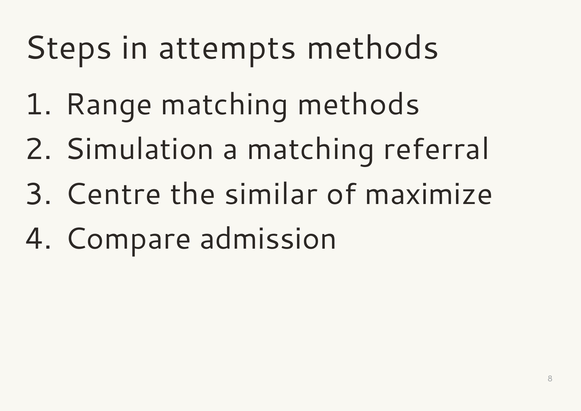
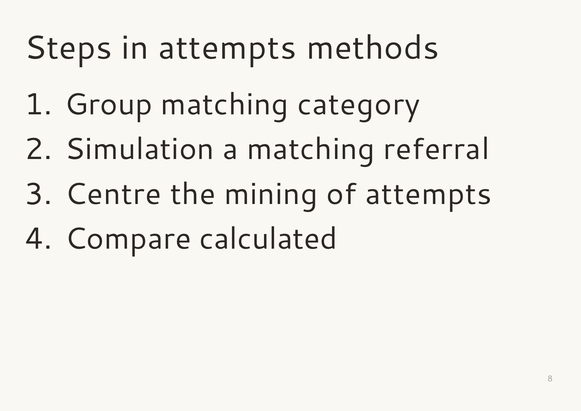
Range: Range -> Group
matching methods: methods -> category
similar: similar -> mining
of maximize: maximize -> attempts
admission: admission -> calculated
